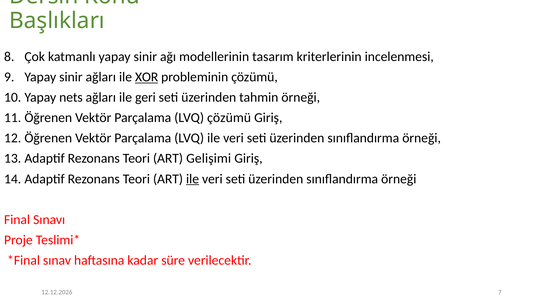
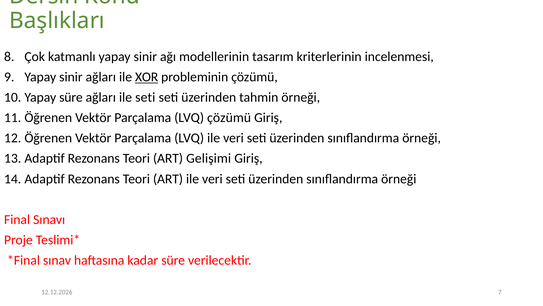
nets at (71, 97): nets -> süre
ile geri: geri -> seti
ile at (193, 179) underline: present -> none
